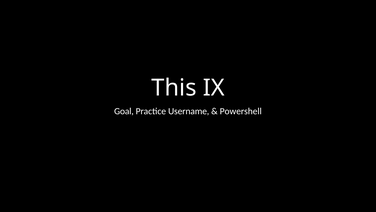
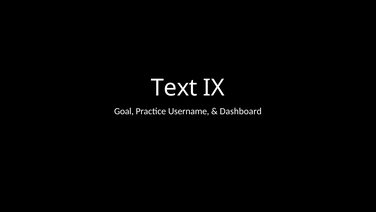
This: This -> Text
Powershell: Powershell -> Dashboard
